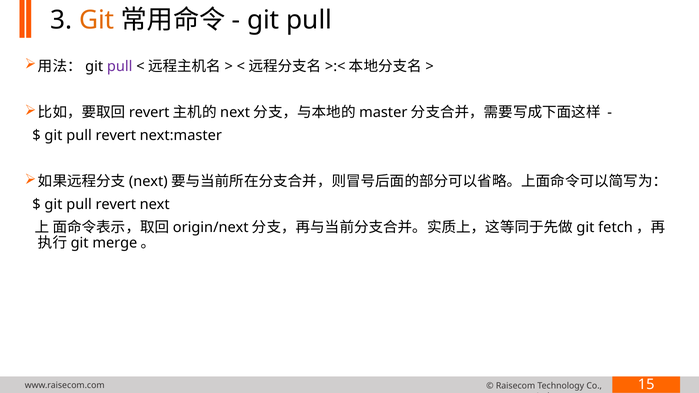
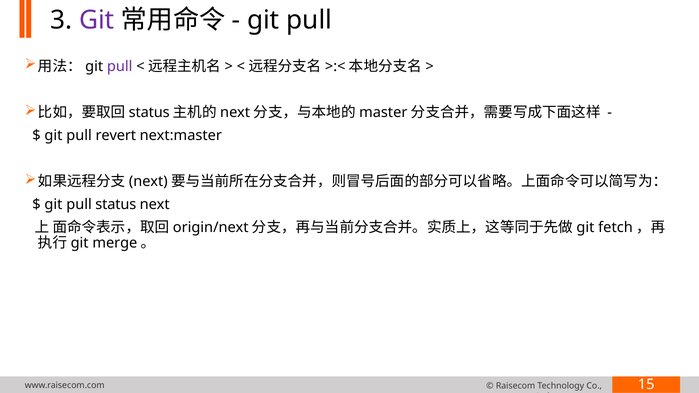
Git at (97, 20) colour: orange -> purple
revert at (149, 112): revert -> status
revert at (116, 205): revert -> status
